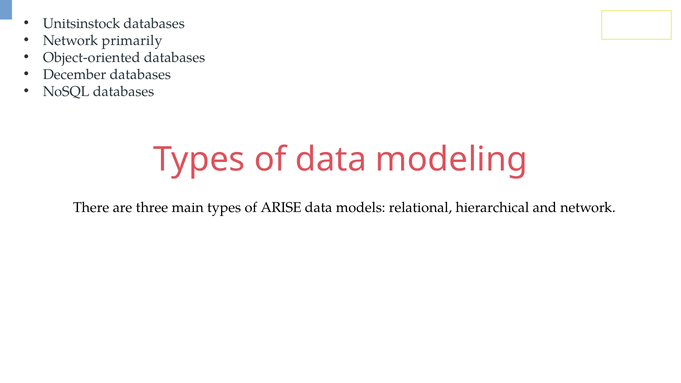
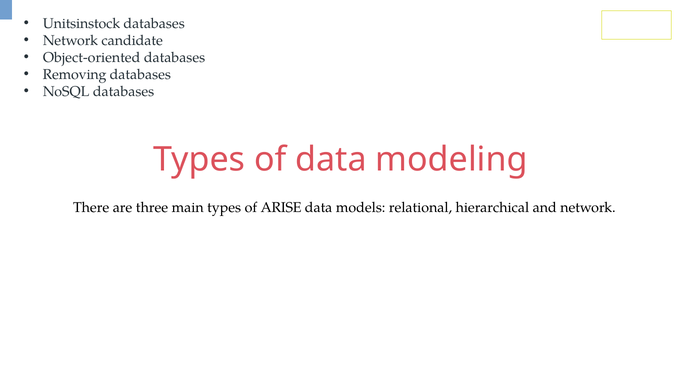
primarily: primarily -> candidate
December: December -> Removing
